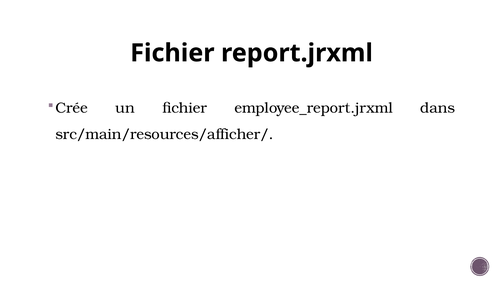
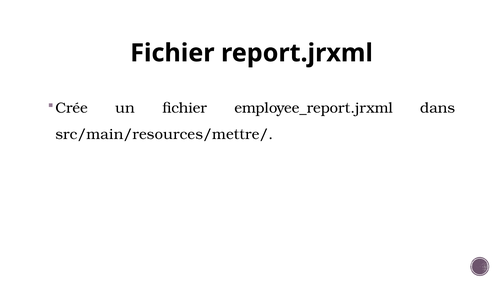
src/main/resources/afficher/: src/main/resources/afficher/ -> src/main/resources/mettre/
